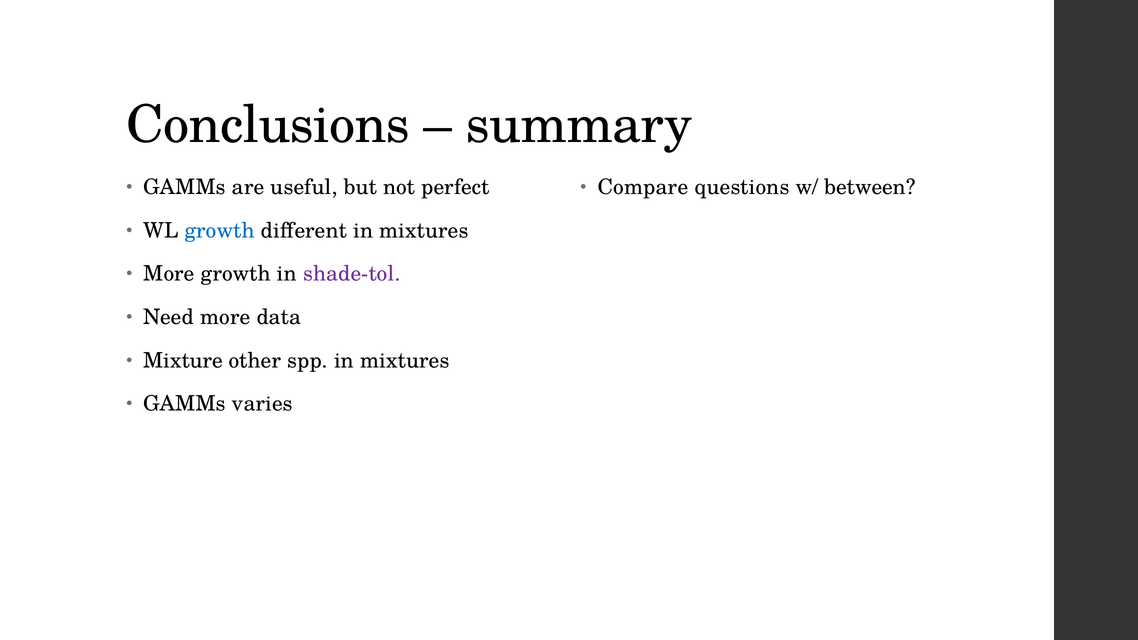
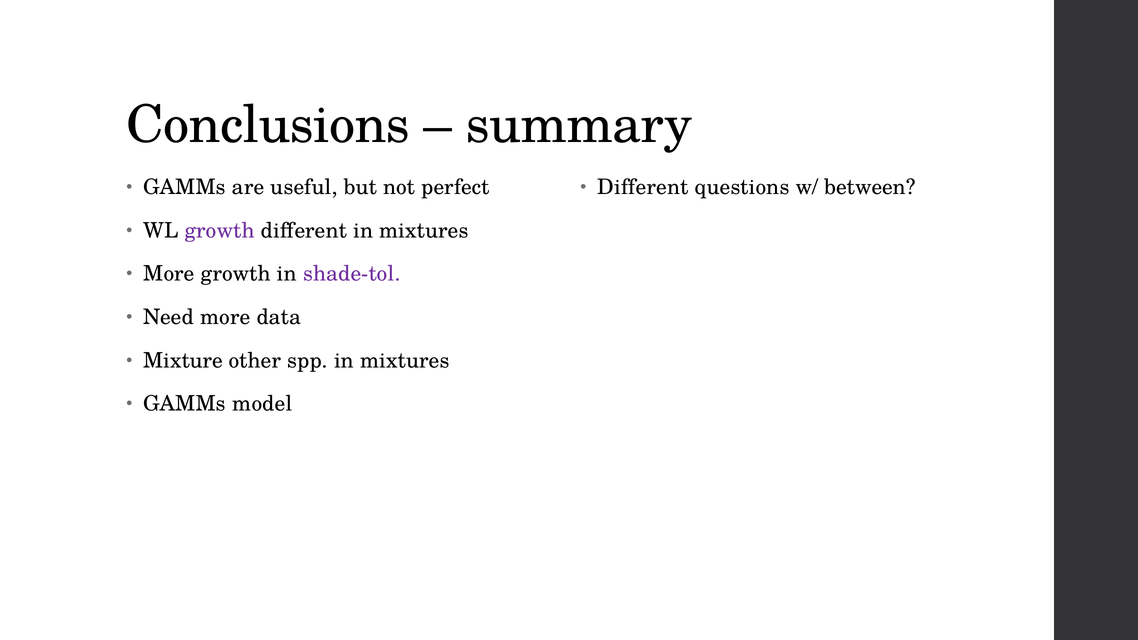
Compare at (643, 187): Compare -> Different
growth at (220, 231) colour: blue -> purple
varies: varies -> model
